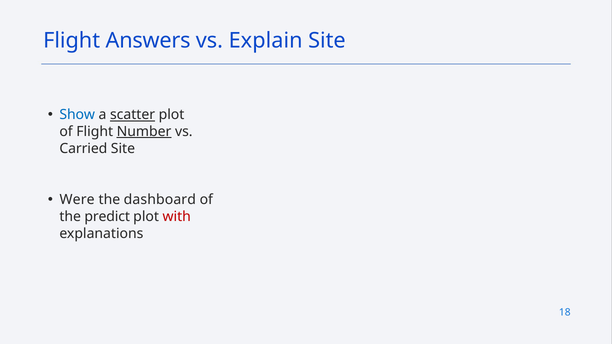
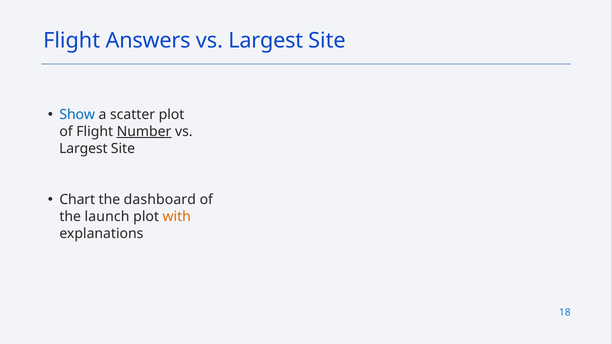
Explain at (266, 41): Explain -> Largest
scatter underline: present -> none
Carried at (83, 149): Carried -> Largest
Were: Were -> Chart
predict: predict -> launch
with colour: red -> orange
